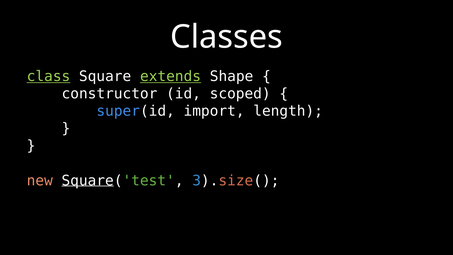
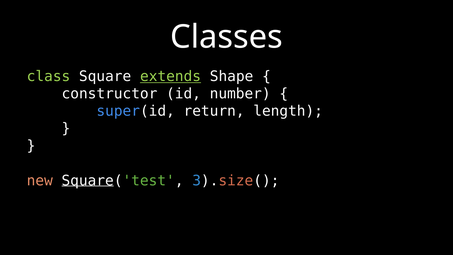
class underline: present -> none
scoped: scoped -> number
import: import -> return
